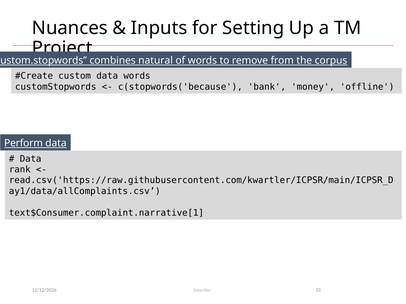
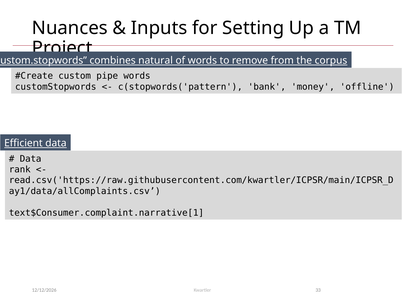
custom data: data -> pipe
c(stopwords('because: c(stopwords('because -> c(stopwords('pattern
Perform: Perform -> Efficient
